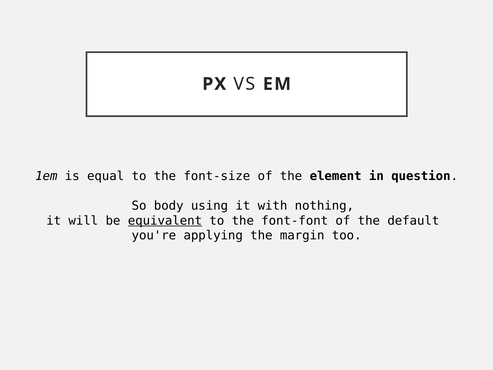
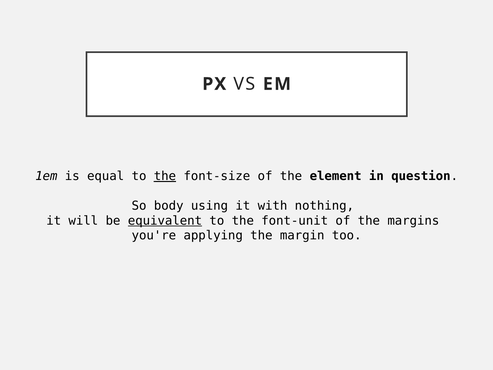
the at (165, 176) underline: none -> present
font-font: font-font -> font-unit
default: default -> margins
